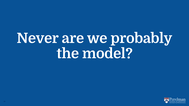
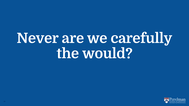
probably: probably -> carefully
model: model -> would
